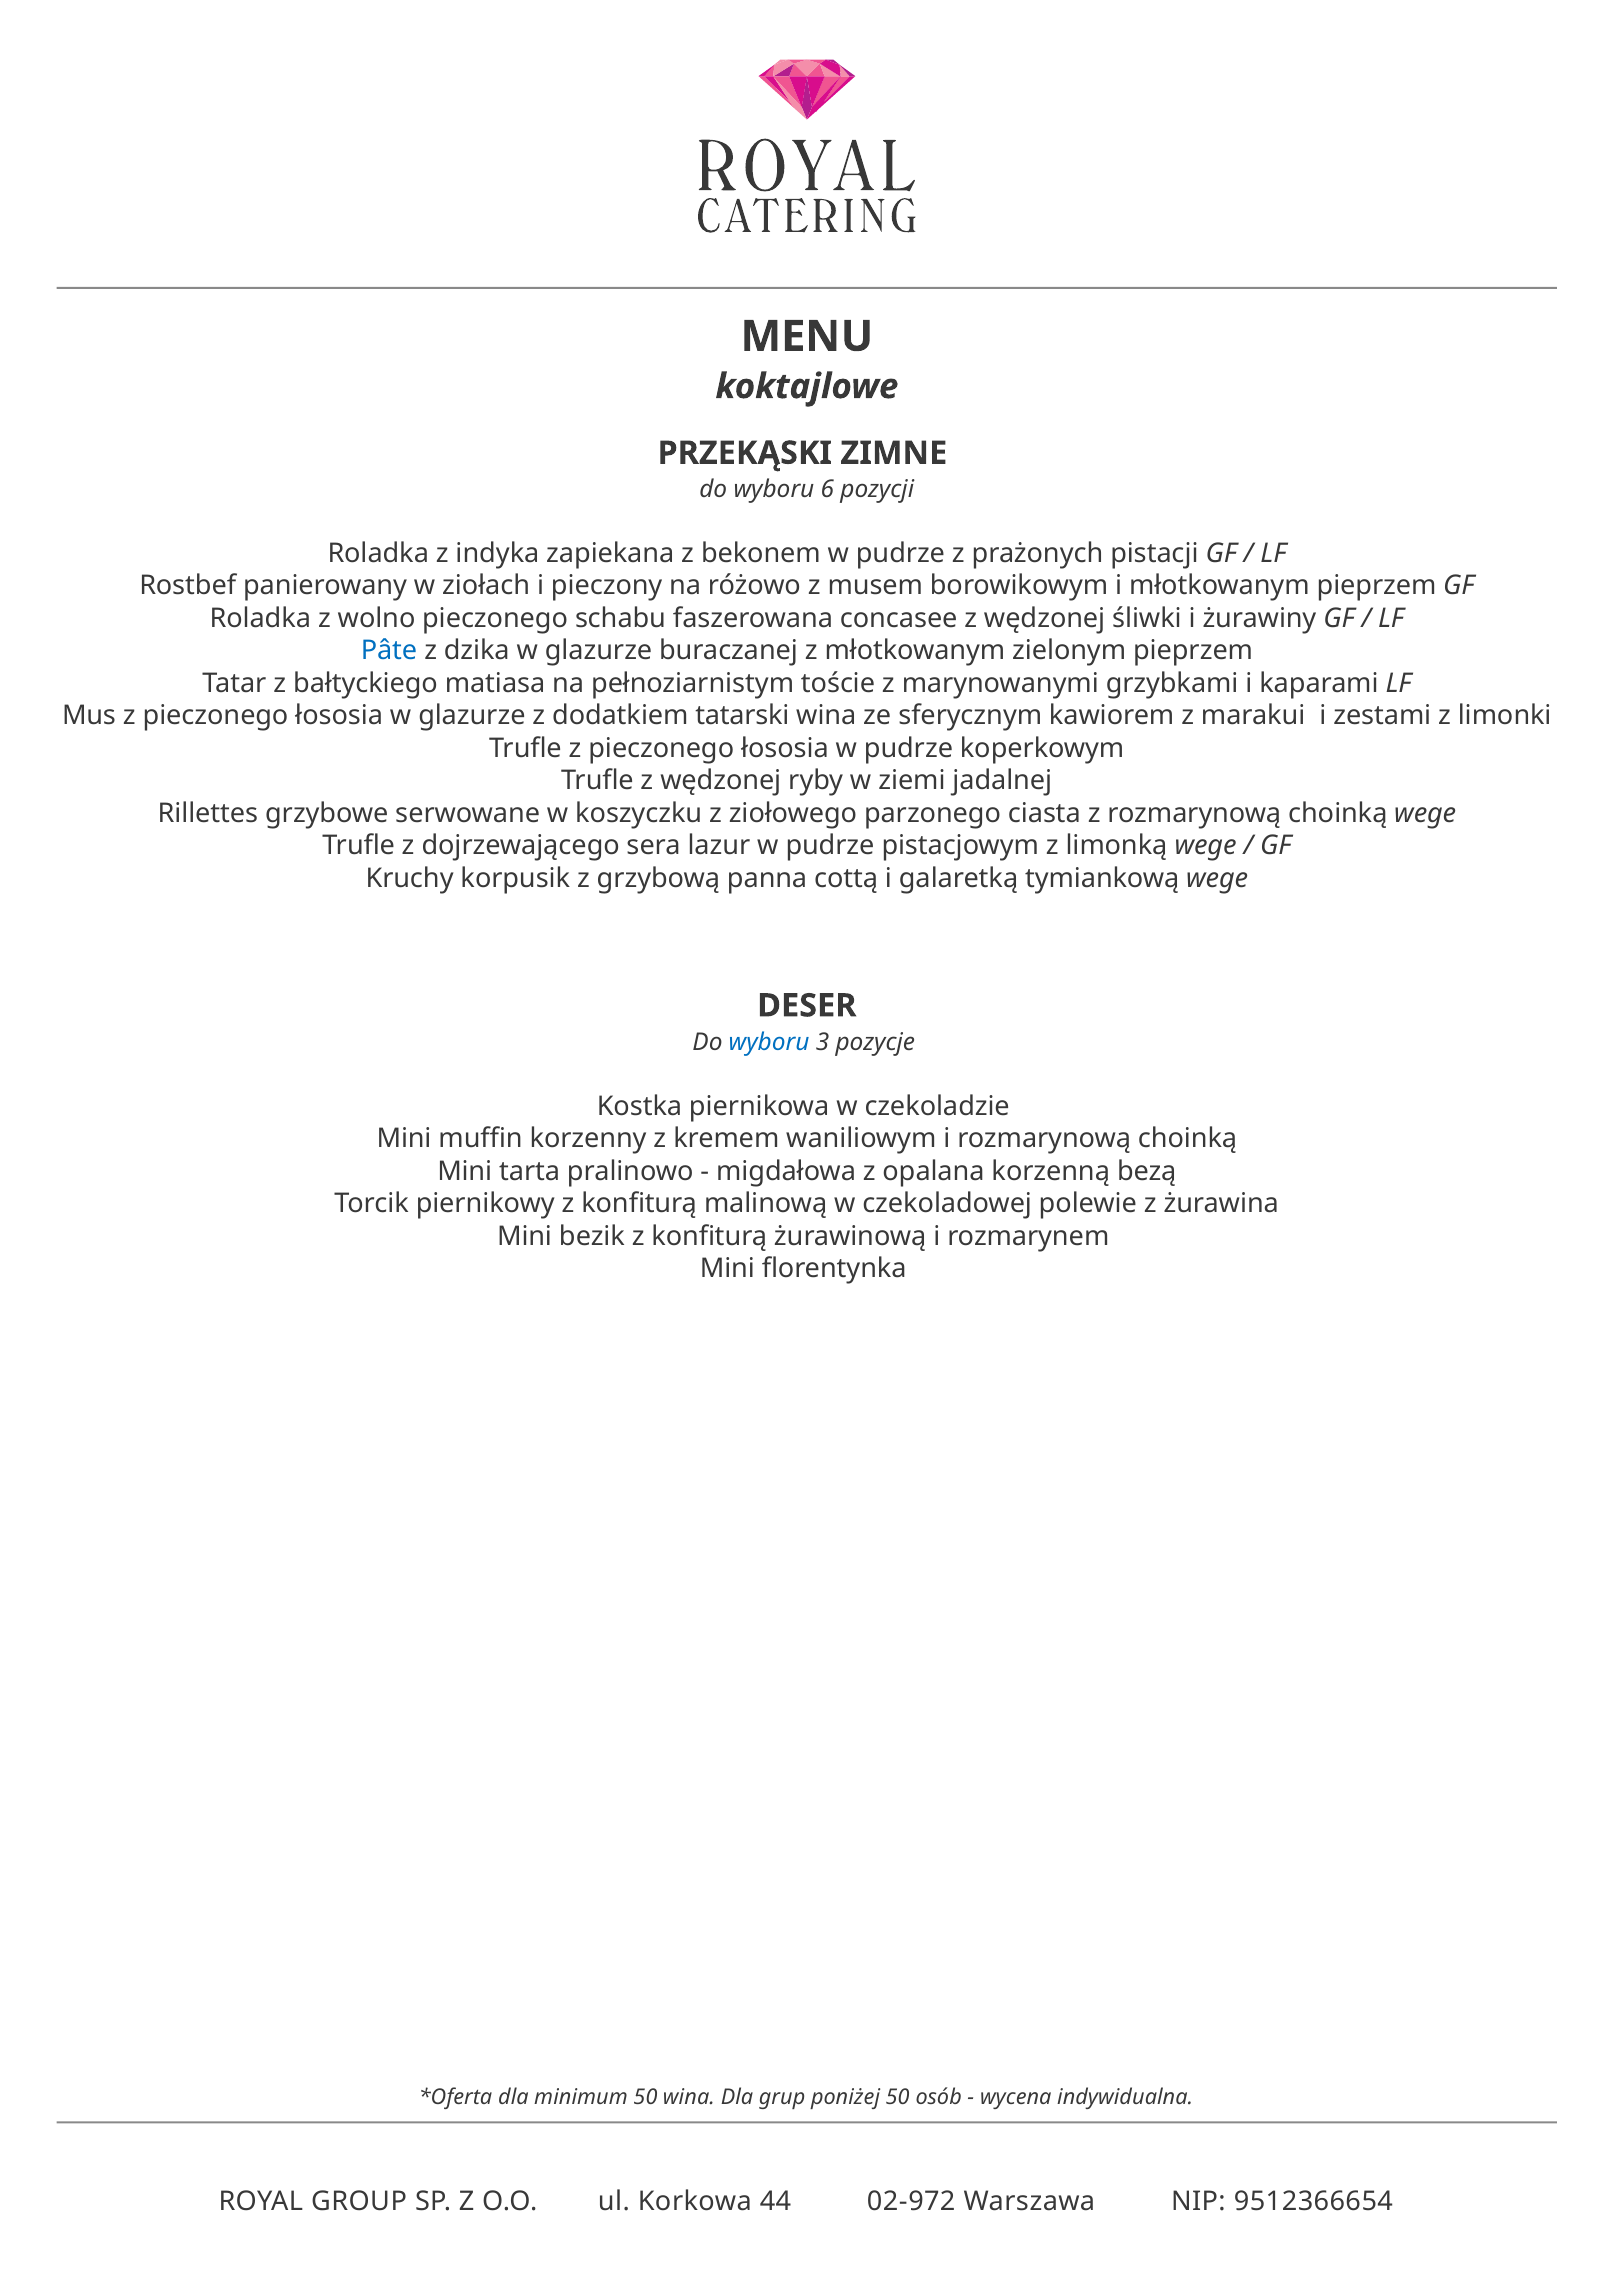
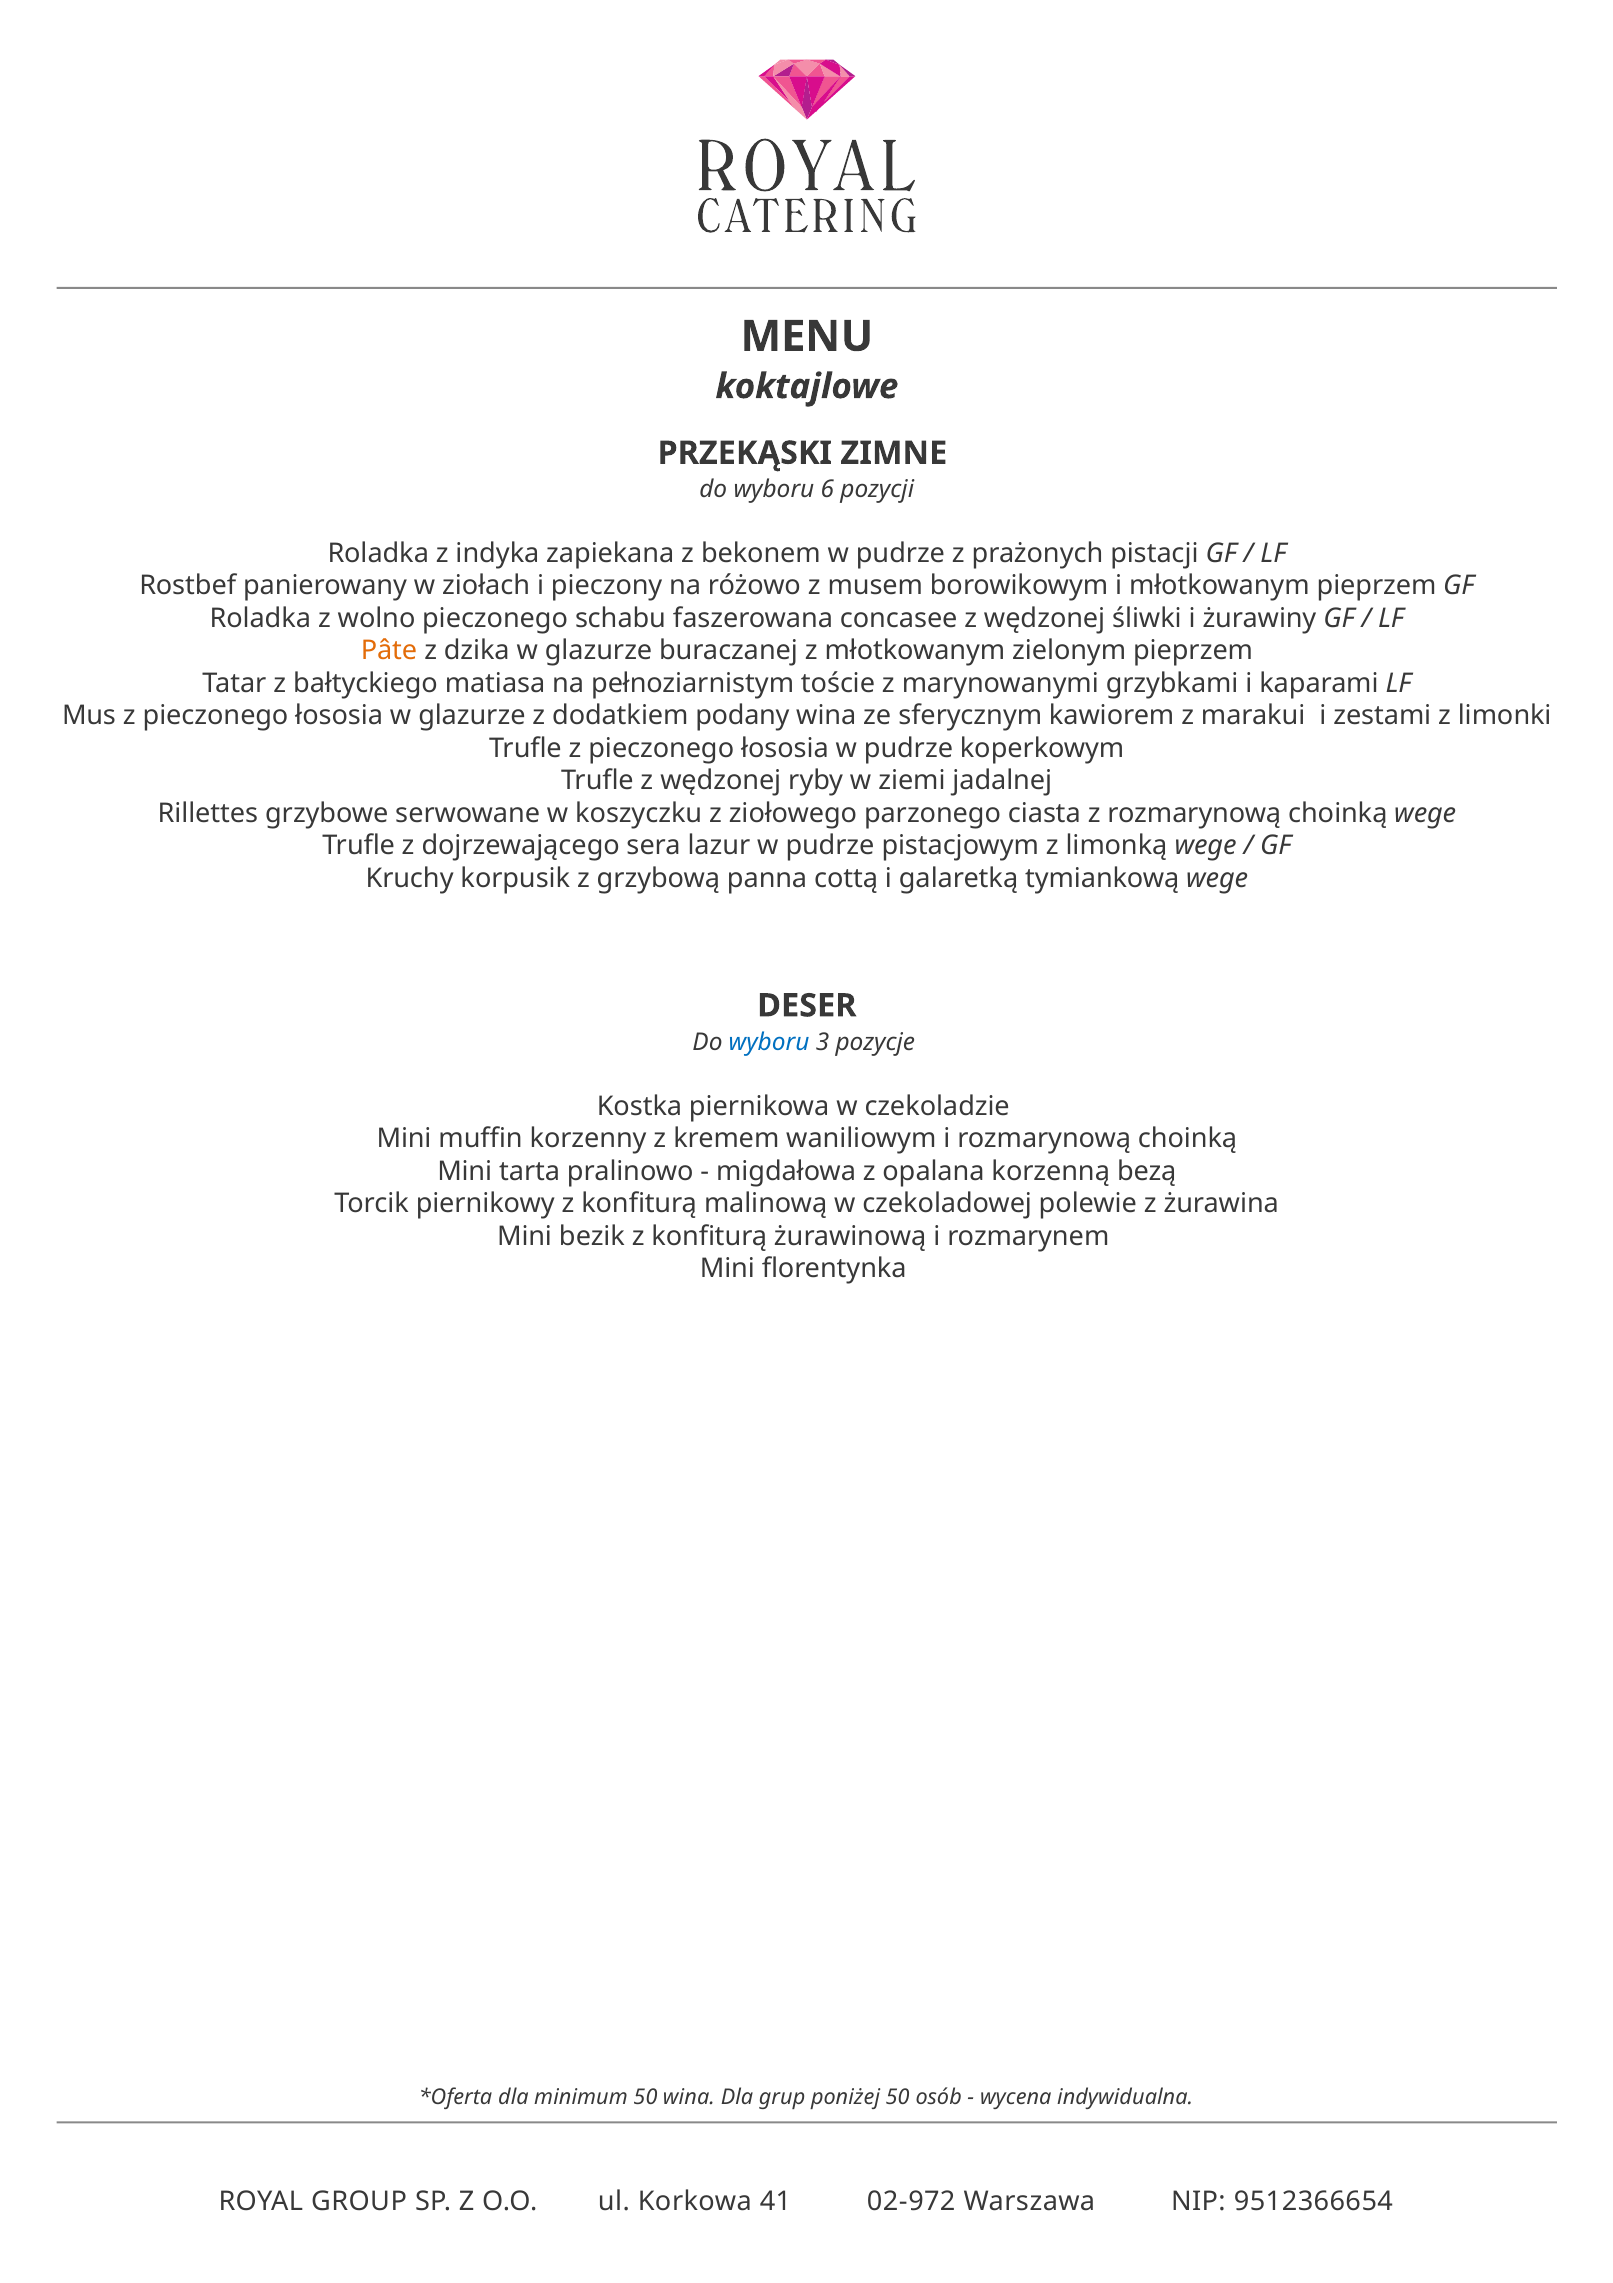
Pâte colour: blue -> orange
tatarski: tatarski -> podany
44: 44 -> 41
